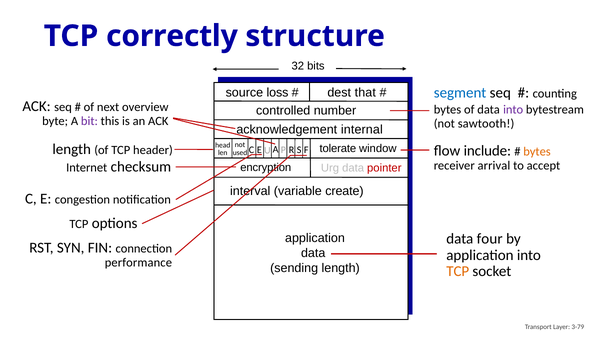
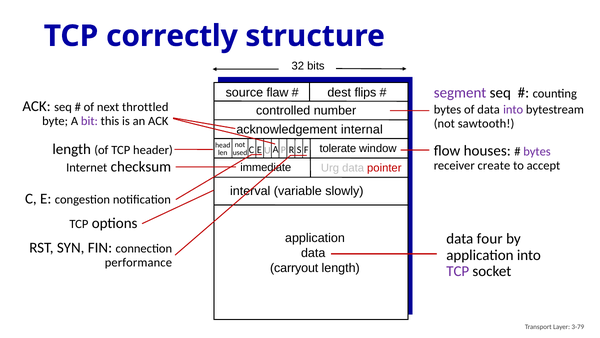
segment colour: blue -> purple
loss: loss -> flaw
that: that -> flips
overview: overview -> throttled
include: include -> houses
bytes at (537, 151) colour: orange -> purple
arrival: arrival -> create
encryption: encryption -> immediate
create: create -> slowly
sending: sending -> carryout
TCP at (458, 271) colour: orange -> purple
